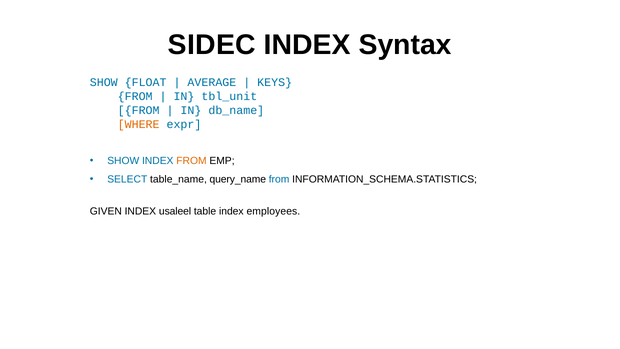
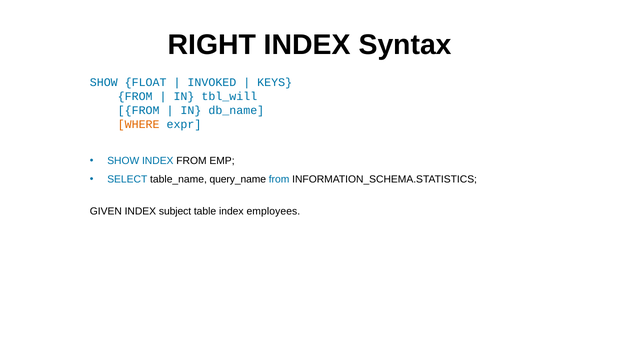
SIDEC: SIDEC -> RIGHT
AVERAGE: AVERAGE -> INVOKED
tbl_unit: tbl_unit -> tbl_will
FROM at (191, 161) colour: orange -> black
usaleel: usaleel -> subject
